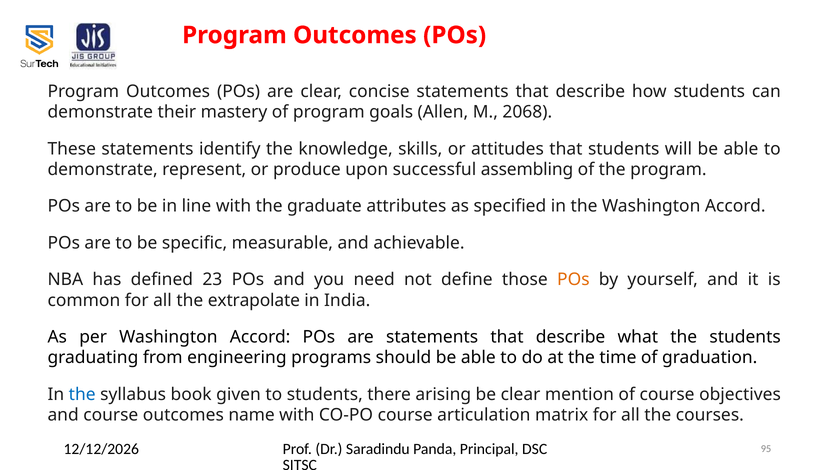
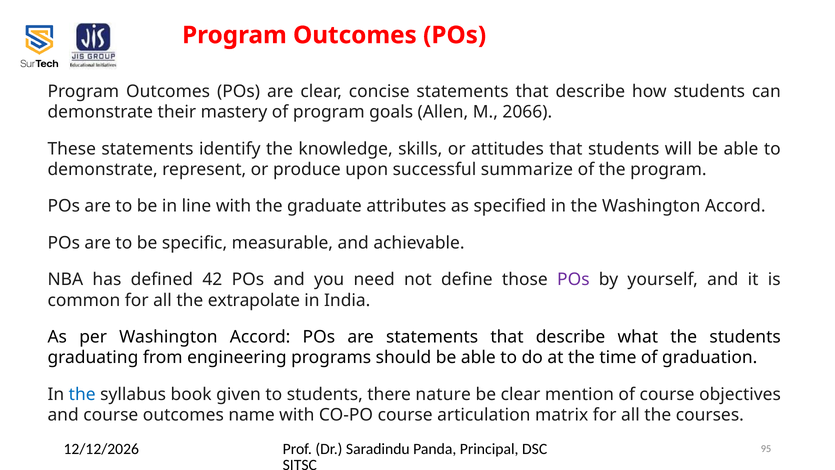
2068: 2068 -> 2066
assembling: assembling -> summarize
23: 23 -> 42
POs at (573, 279) colour: orange -> purple
arising: arising -> nature
